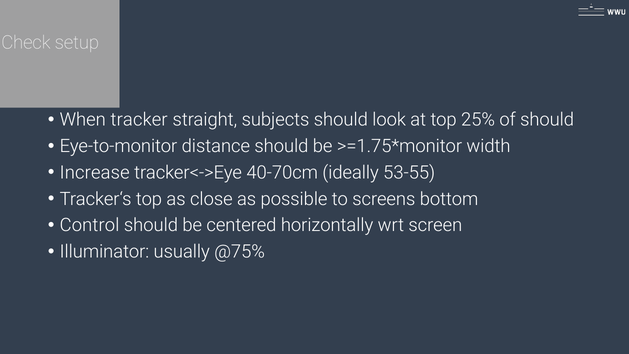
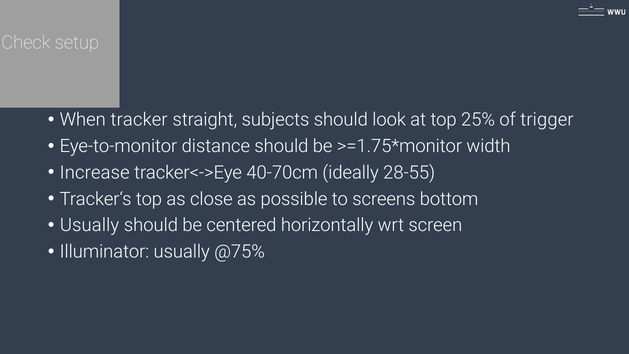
of should: should -> trigger
53-55: 53-55 -> 28-55
Control at (90, 225): Control -> Usually
